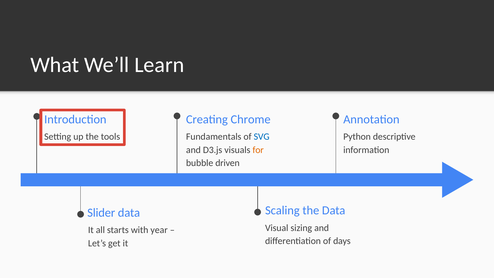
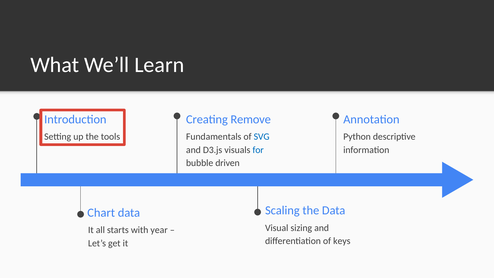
Chrome: Chrome -> Remove
for colour: orange -> blue
Slider: Slider -> Chart
days: days -> keys
